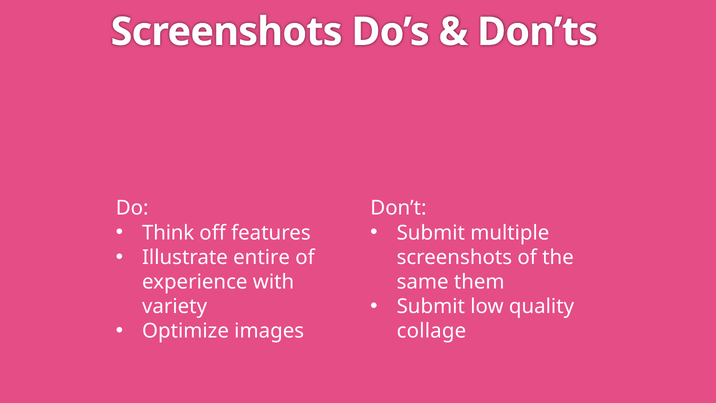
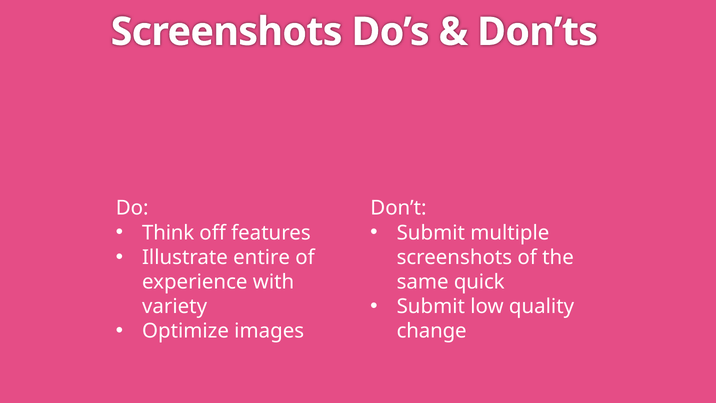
them: them -> quick
collage: collage -> change
